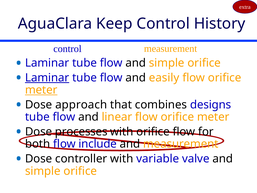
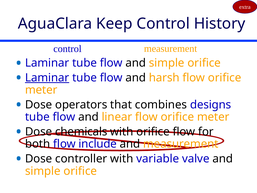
easily: easily -> harsh
meter at (41, 90) underline: present -> none
approach: approach -> operators
processes: processes -> chemicals
